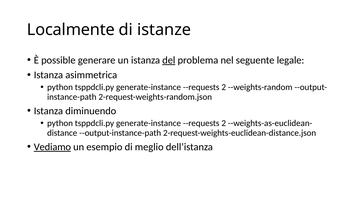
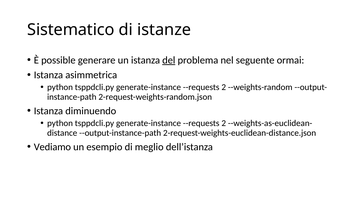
Localmente: Localmente -> Sistematico
legale: legale -> ormai
Vediamo underline: present -> none
